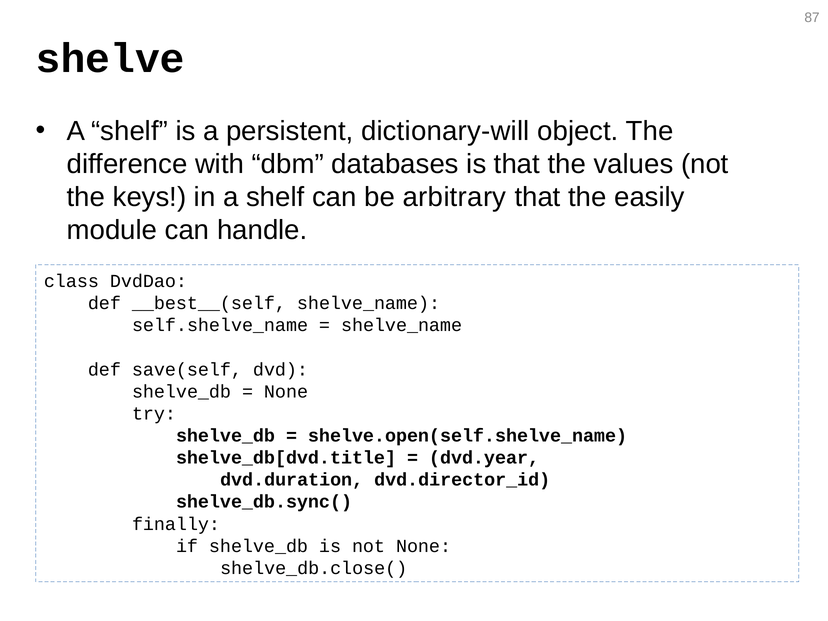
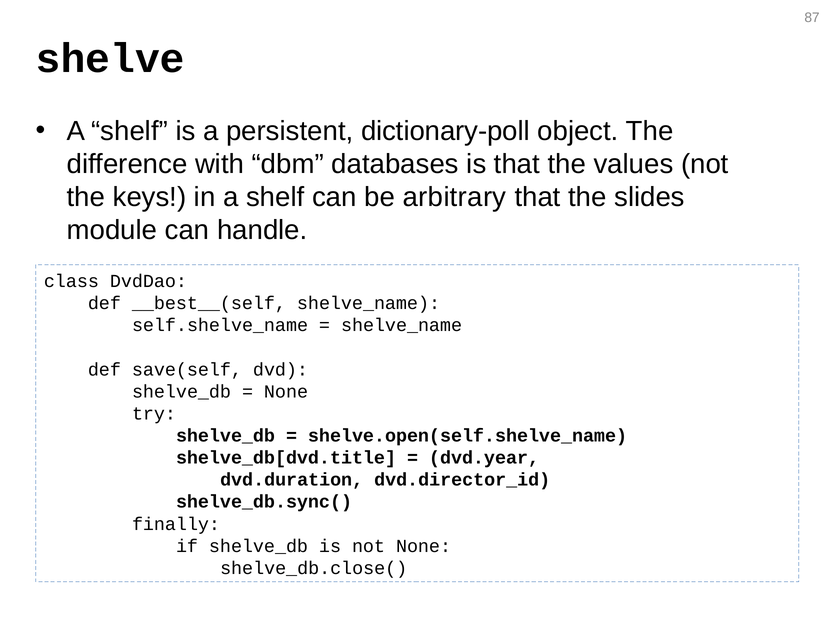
dictionary-will: dictionary-will -> dictionary-poll
easily: easily -> slides
